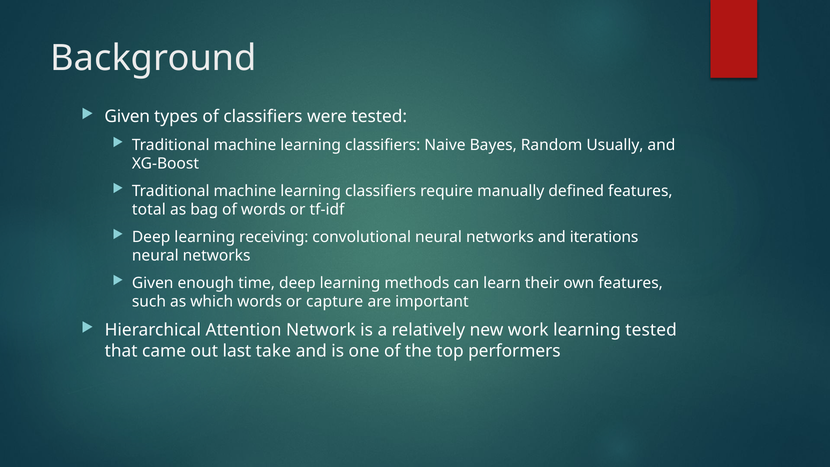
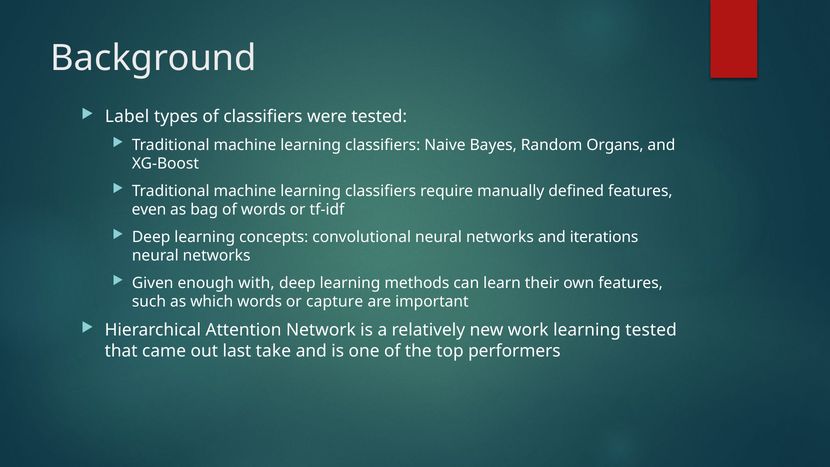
Given at (127, 117): Given -> Label
Usually: Usually -> Organs
total: total -> even
receiving: receiving -> concepts
time: time -> with
